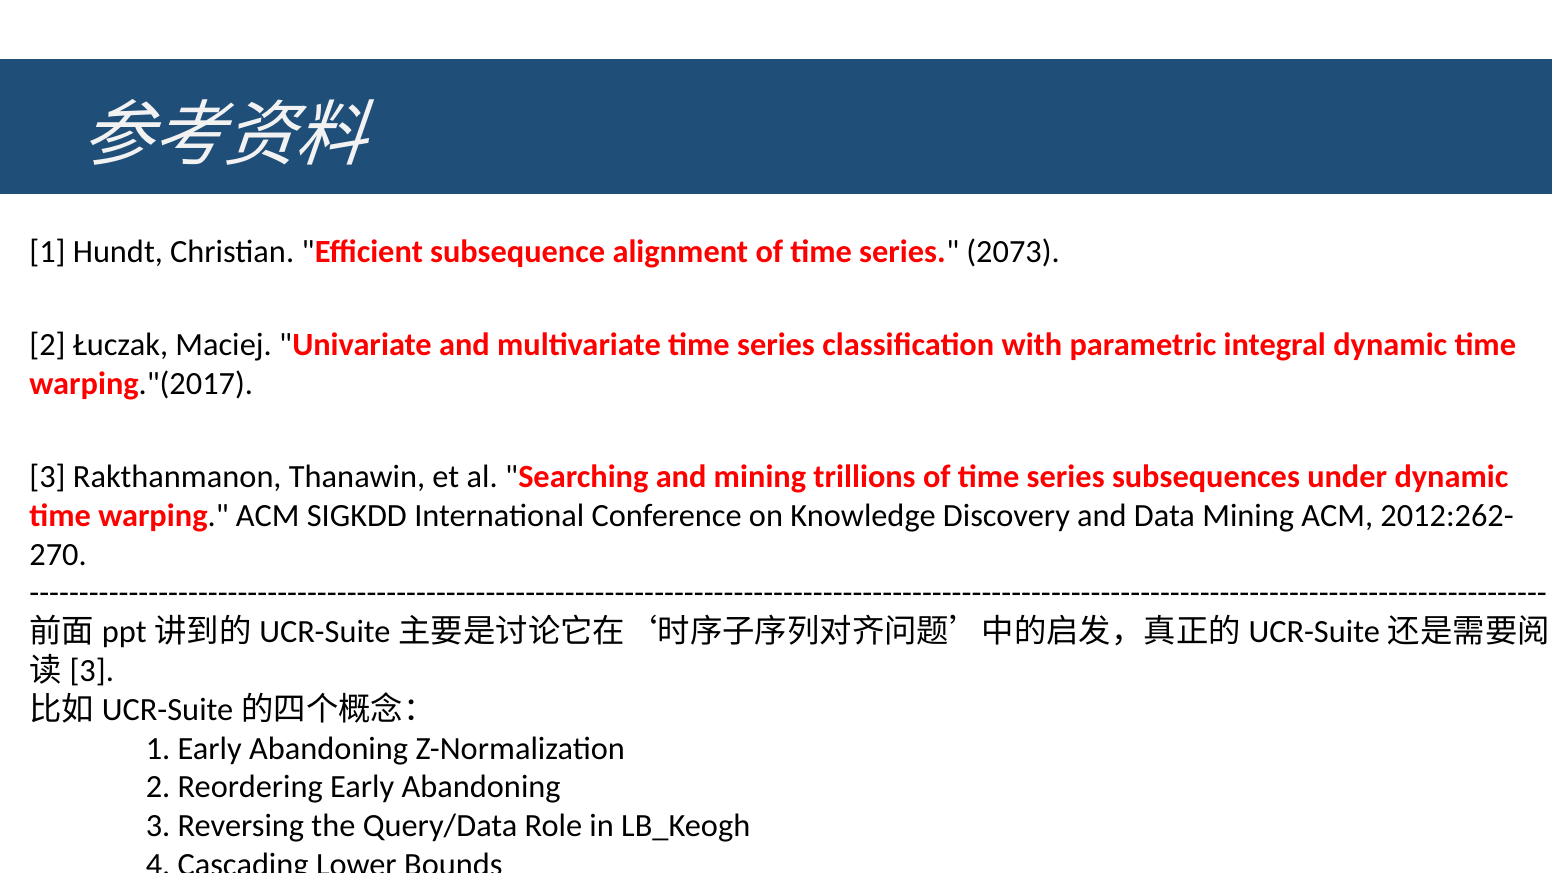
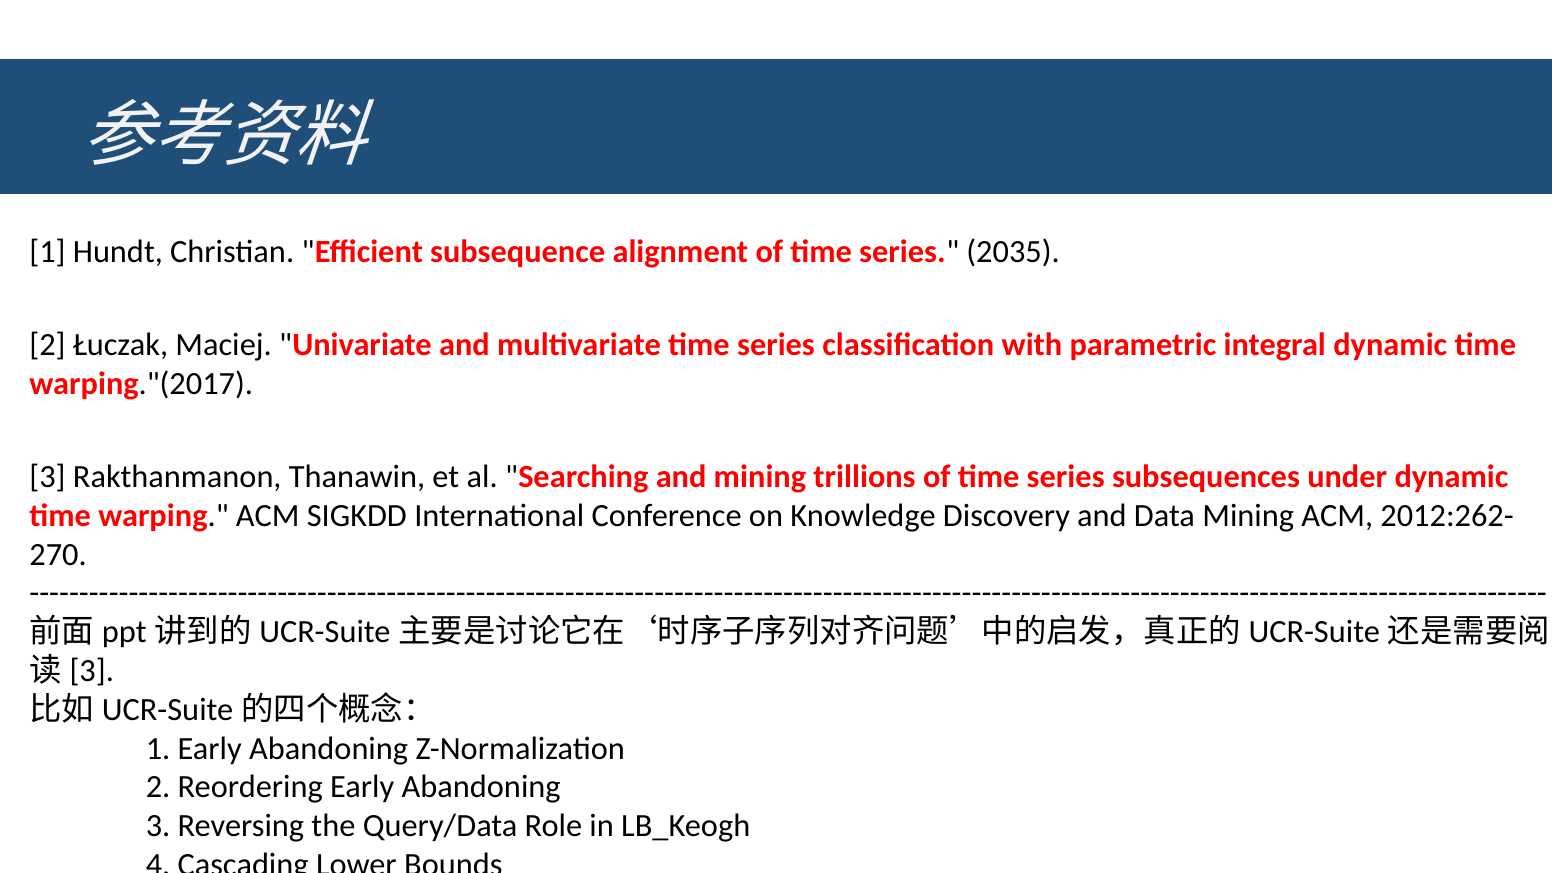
2073: 2073 -> 2035
